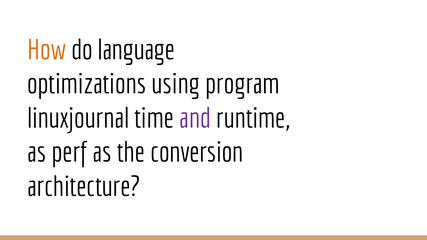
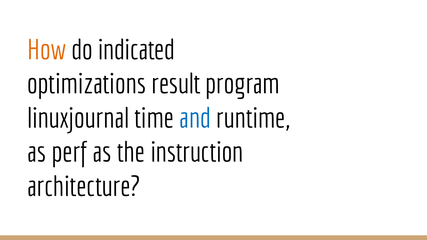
language: language -> indicated
using: using -> result
and colour: purple -> blue
conversion: conversion -> instruction
